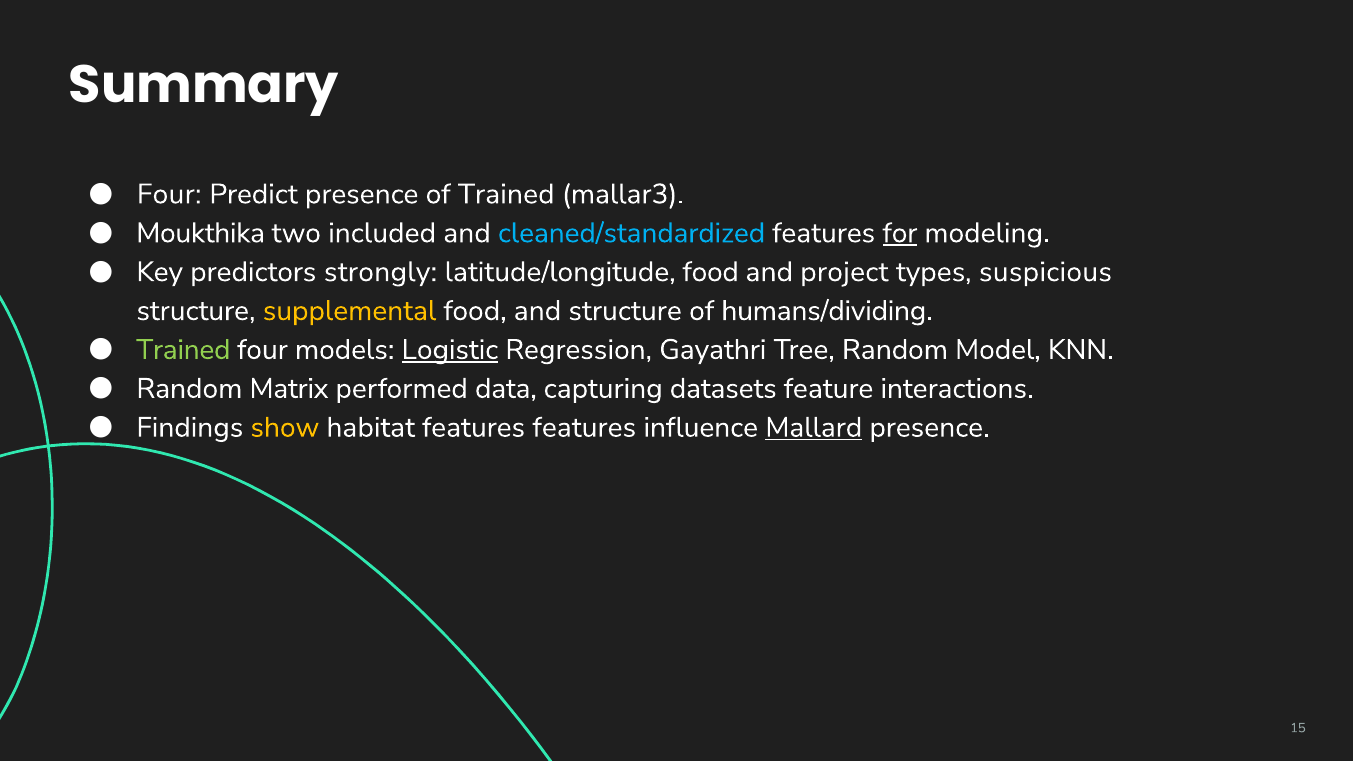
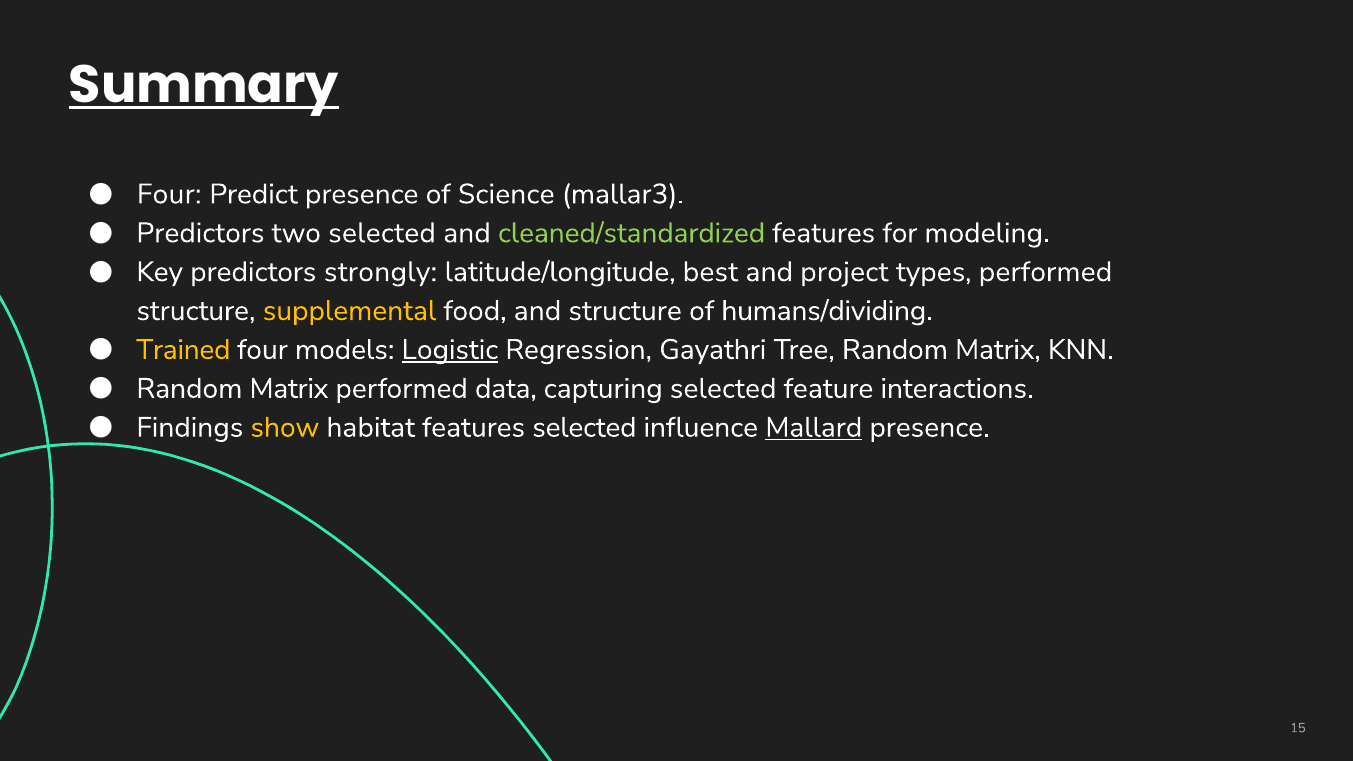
Summary underline: none -> present
of Trained: Trained -> Science
Moukthika at (201, 233): Moukthika -> Predictors
two included: included -> selected
cleaned/standardized colour: light blue -> light green
for underline: present -> none
latitude/longitude food: food -> best
types suspicious: suspicious -> performed
Trained at (183, 350) colour: light green -> yellow
Tree Random Model: Model -> Matrix
capturing datasets: datasets -> selected
features features: features -> selected
